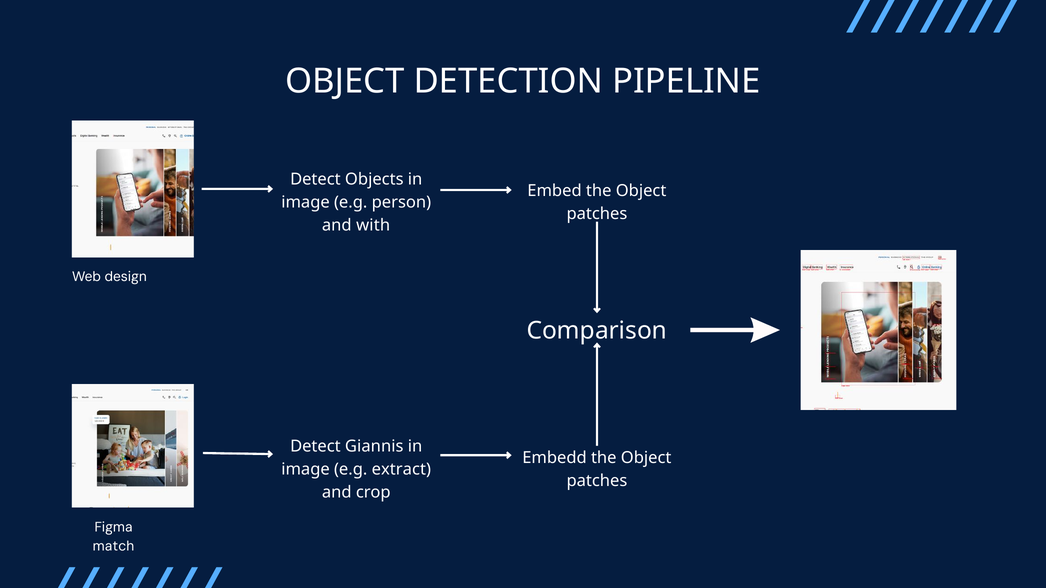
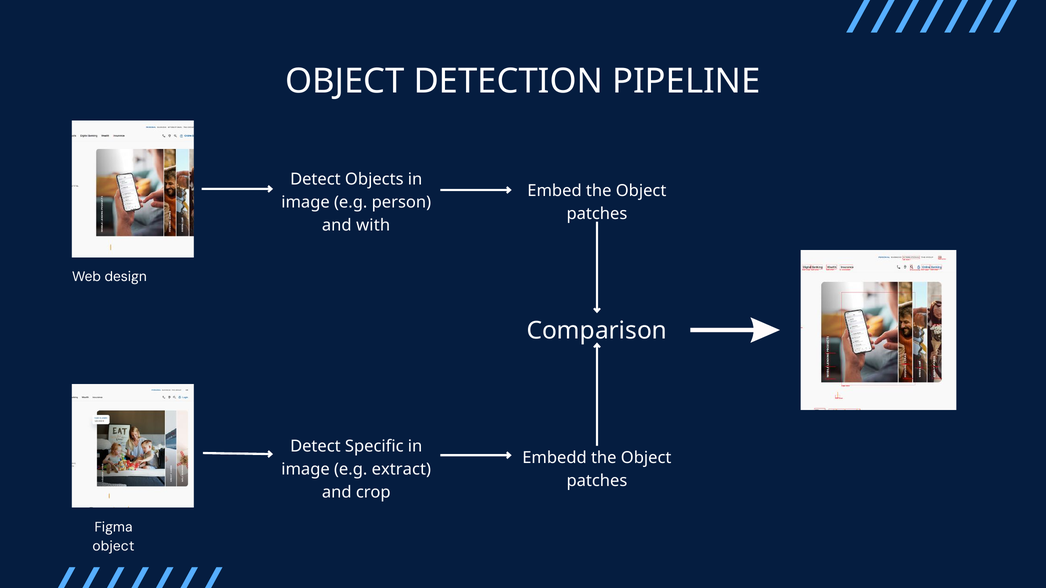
Giannis: Giannis -> Specific
match at (113, 546): match -> object
